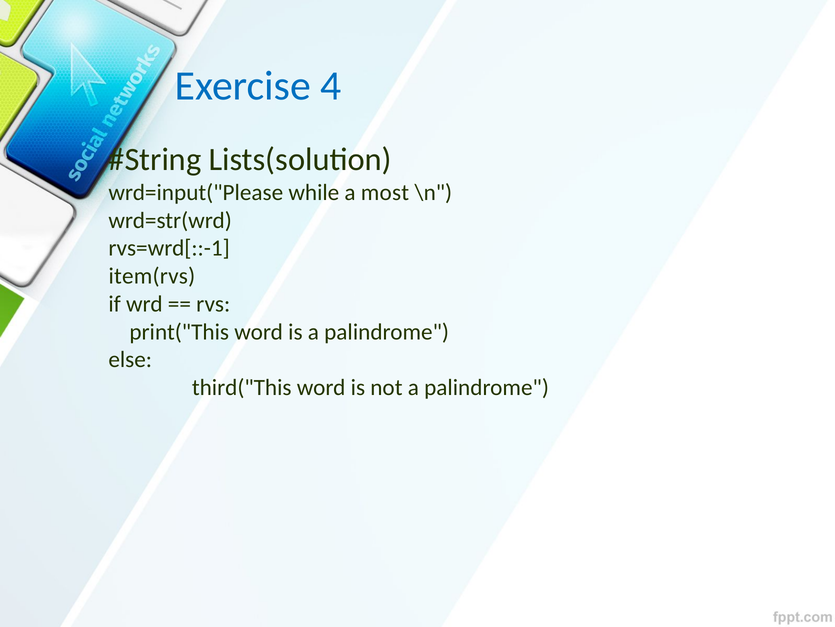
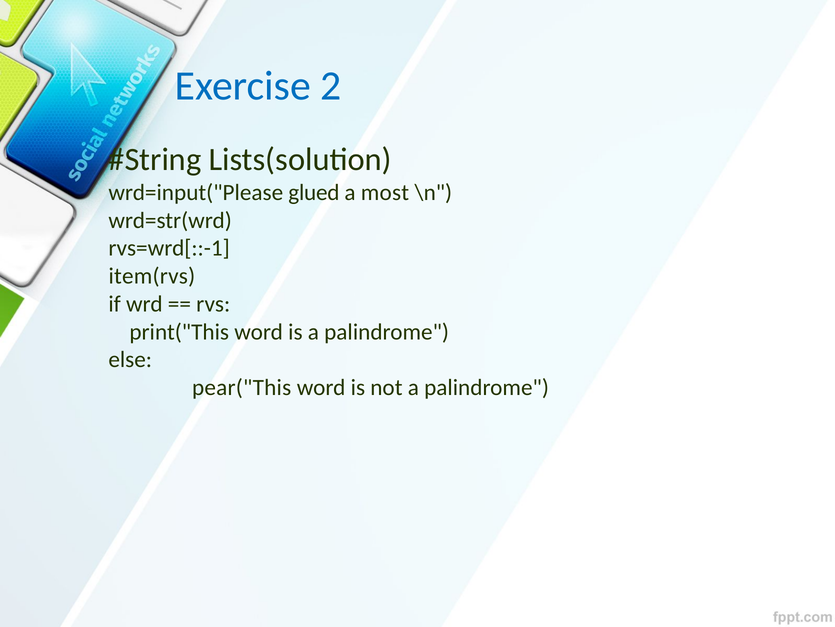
4: 4 -> 2
while: while -> glued
third("This: third("This -> pear("This
